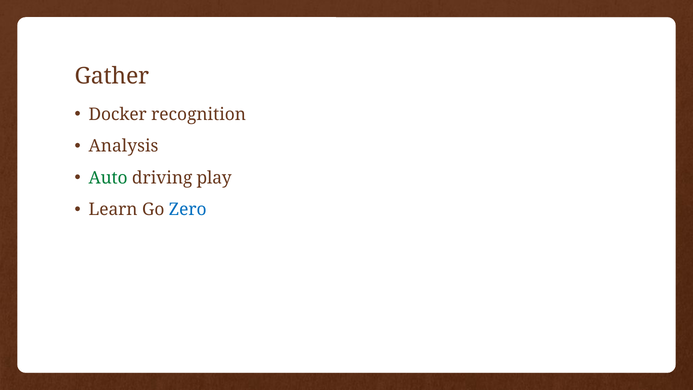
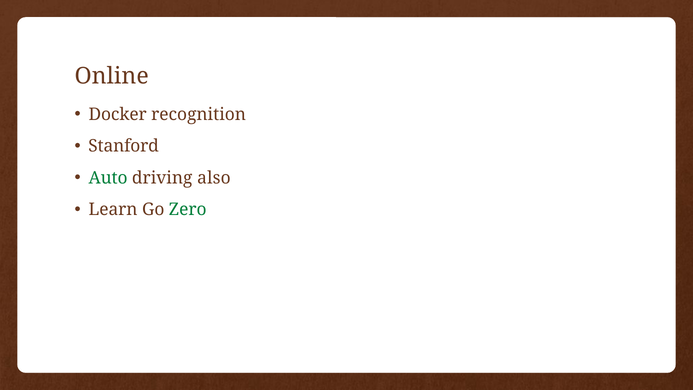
Gather: Gather -> Online
Analysis: Analysis -> Stanford
play: play -> also
Zero colour: blue -> green
